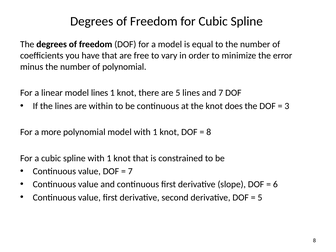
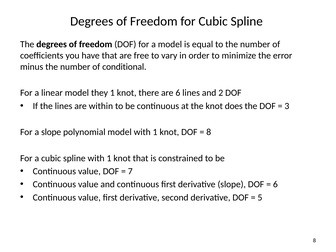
of polynomial: polynomial -> conditional
model lines: lines -> they
are 5: 5 -> 6
and 7: 7 -> 2
a more: more -> slope
